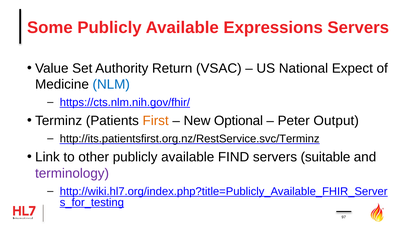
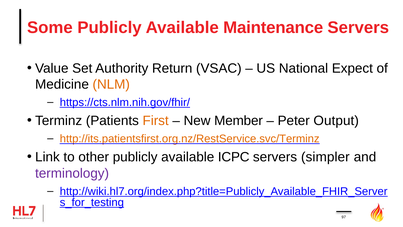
Expressions: Expressions -> Maintenance
NLM colour: blue -> orange
Optional: Optional -> Member
http://its.patientsfirst.org.nz/RestService.svc/Terminz colour: black -> orange
FIND: FIND -> ICPC
suitable: suitable -> simpler
